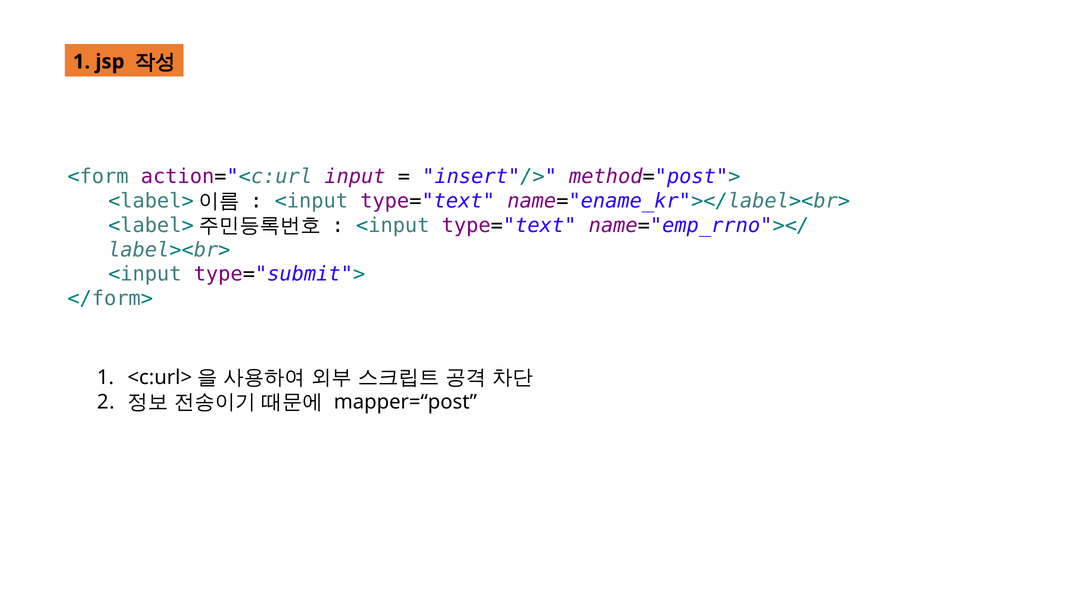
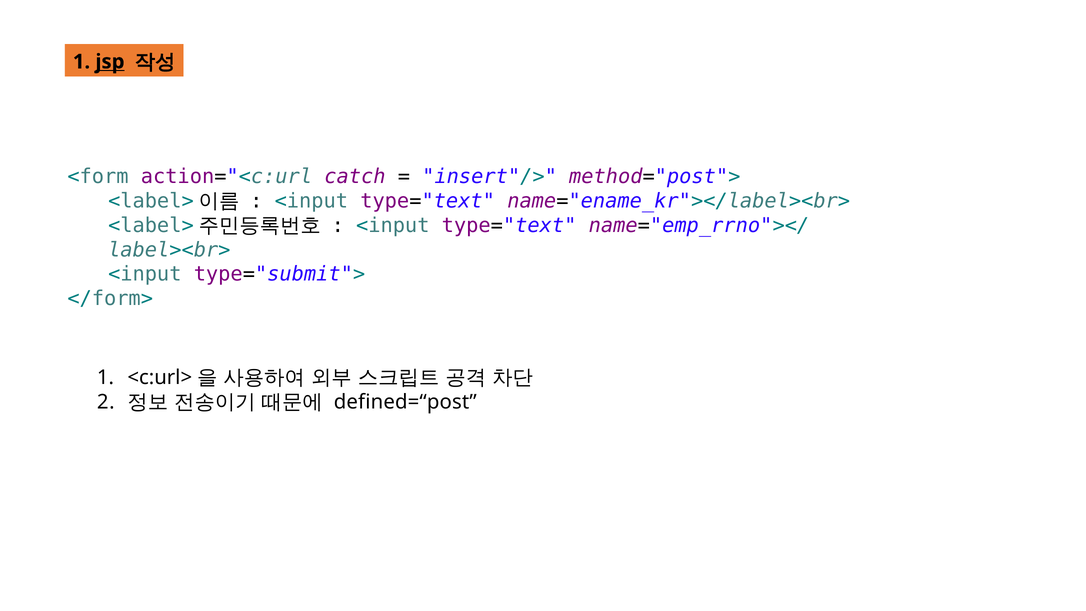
jsp underline: none -> present
input: input -> catch
mapper=“post: mapper=“post -> defined=“post
